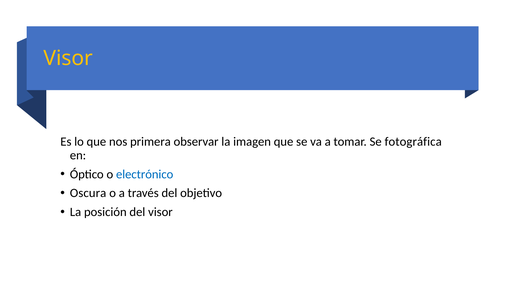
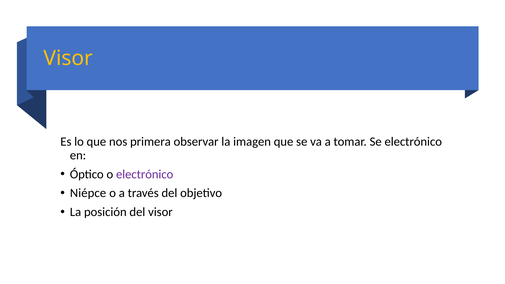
Se fotográfica: fotográfica -> electrónico
electrónico at (145, 174) colour: blue -> purple
Oscura: Oscura -> Niépce
